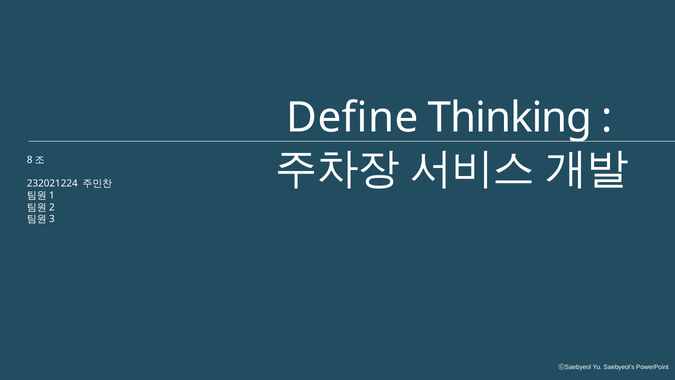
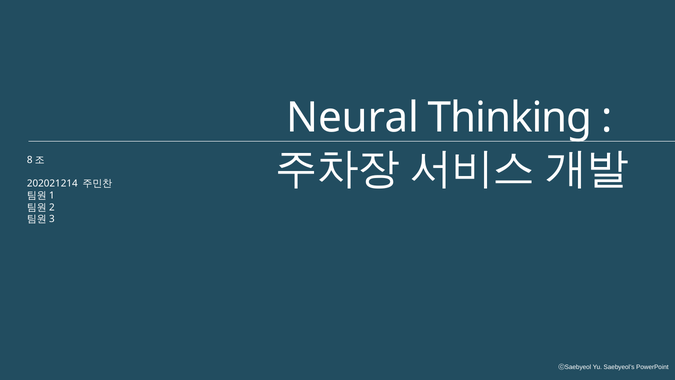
Define: Define -> Neural
232021224: 232021224 -> 202021214
